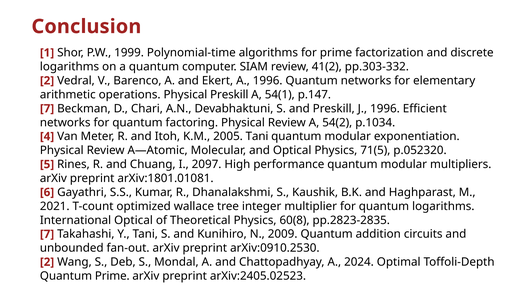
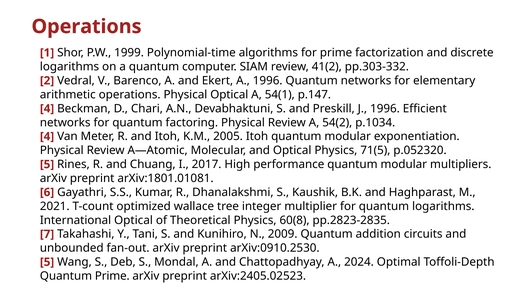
Conclusion at (86, 27): Conclusion -> Operations
Physical Preskill: Preskill -> Optical
7 at (47, 108): 7 -> 4
2005 Tani: Tani -> Itoh
2097: 2097 -> 2017
2 at (47, 262): 2 -> 5
